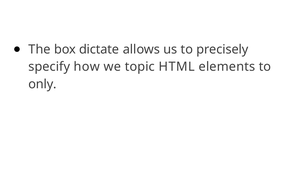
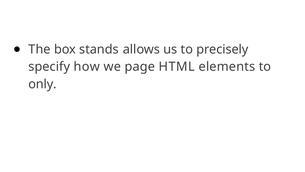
dictate: dictate -> stands
topic: topic -> page
